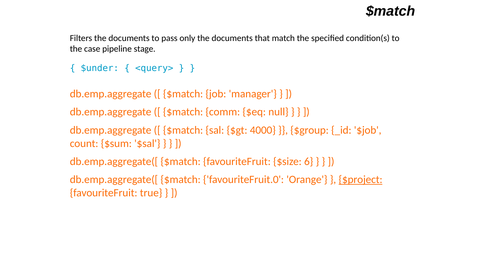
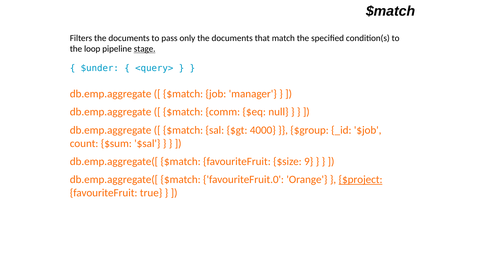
case: case -> loop
stage underline: none -> present
6: 6 -> 9
